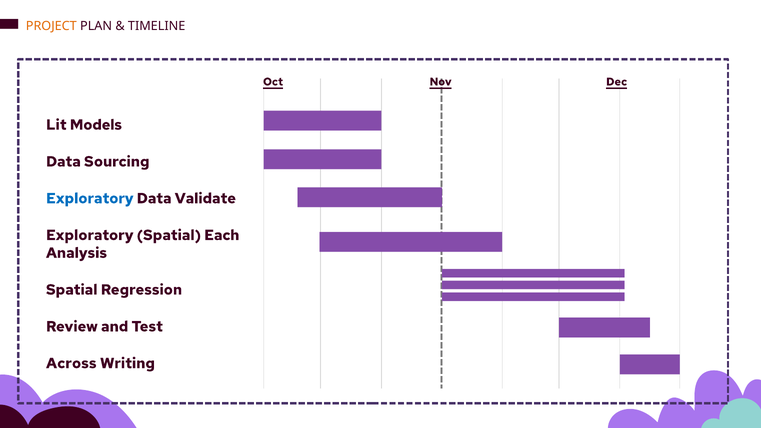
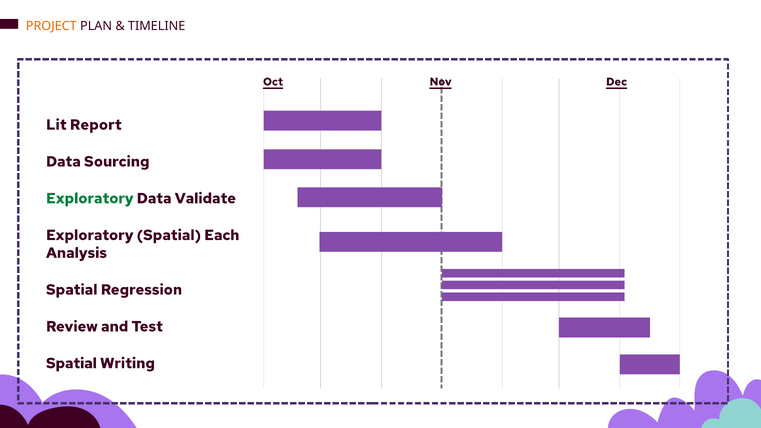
Models: Models -> Report
Exploratory at (90, 198) colour: blue -> green
Across at (71, 363): Across -> Spatial
